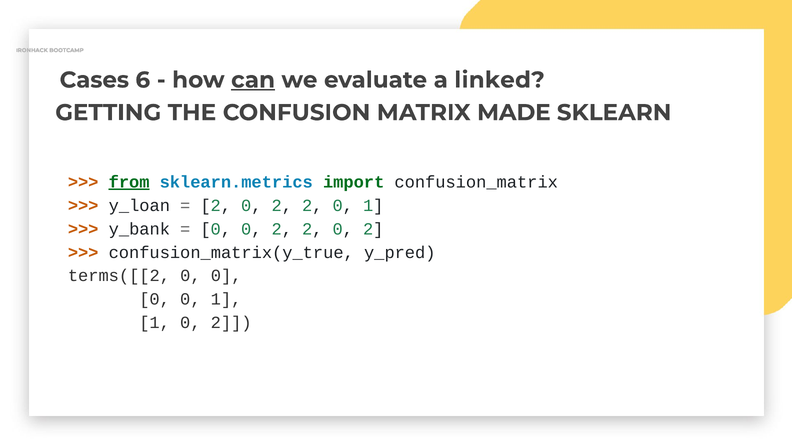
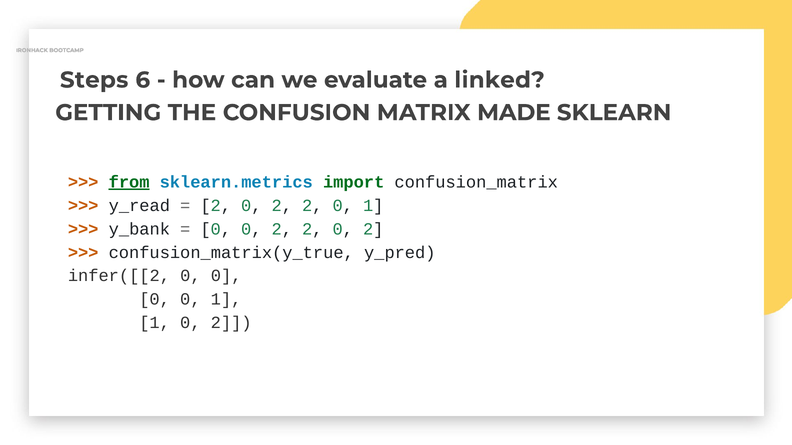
Cases: Cases -> Steps
can underline: present -> none
y_loan: y_loan -> y_read
terms([[2: terms([[2 -> infer([[2
